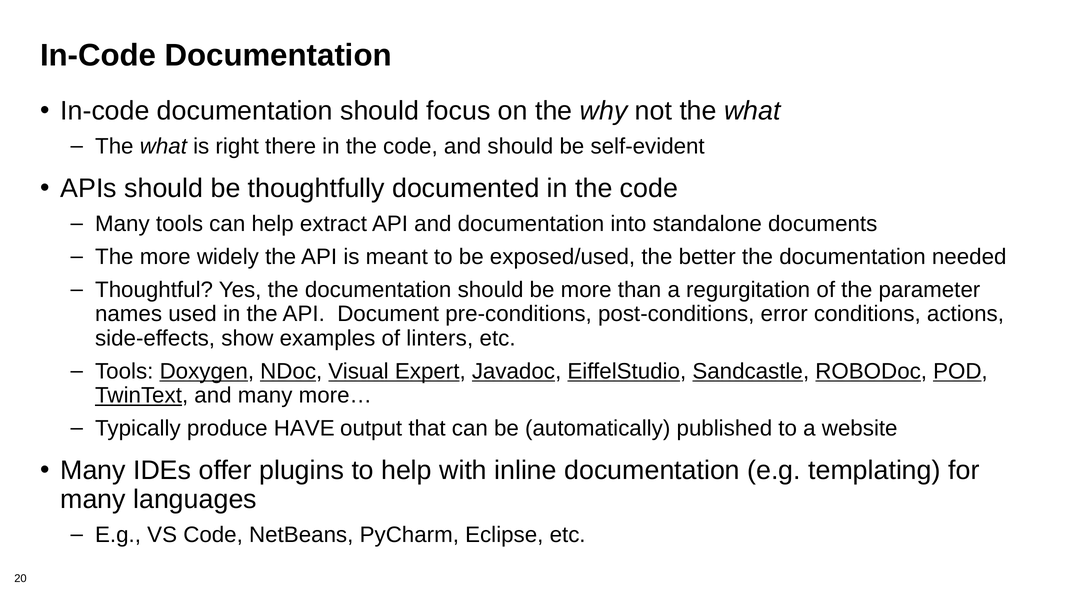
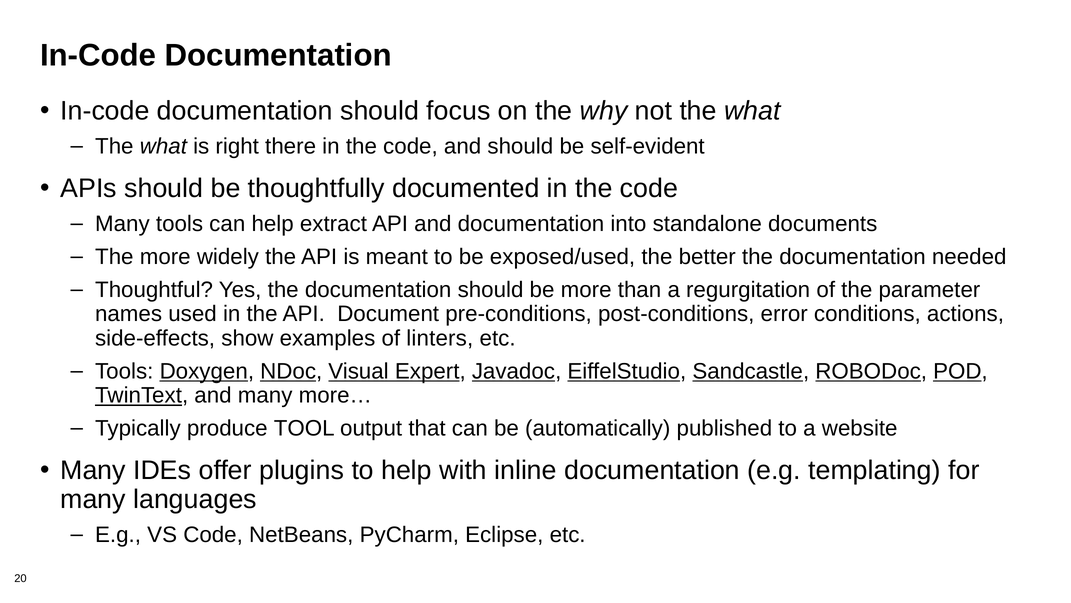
HAVE: HAVE -> TOOL
